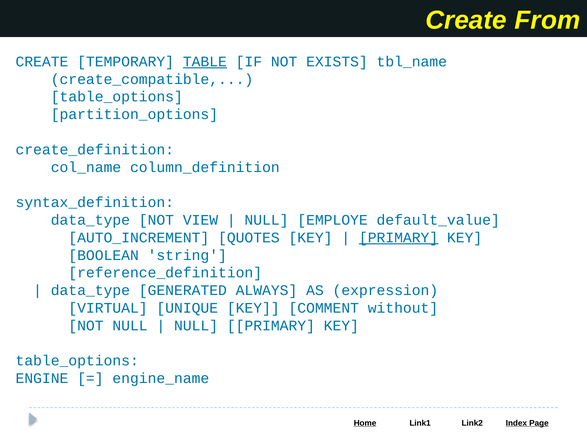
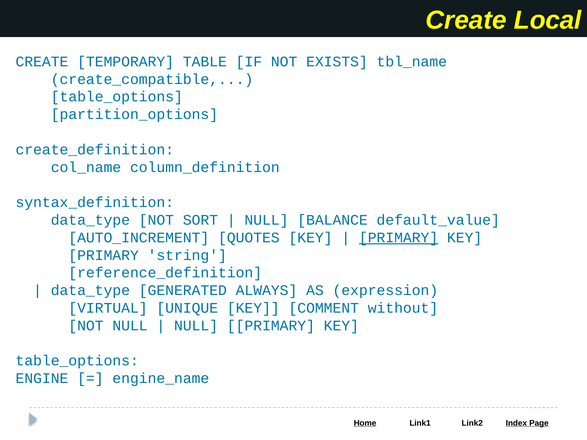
From: From -> Local
TABLE underline: present -> none
VIEW: VIEW -> SORT
EMPLOYE: EMPLOYE -> BALANCE
BOOLEAN at (104, 255): BOOLEAN -> PRIMARY
